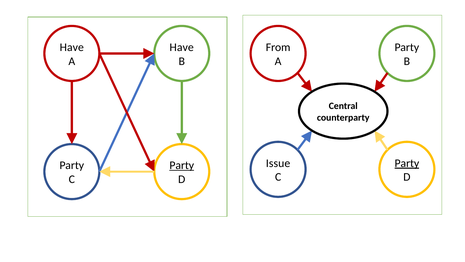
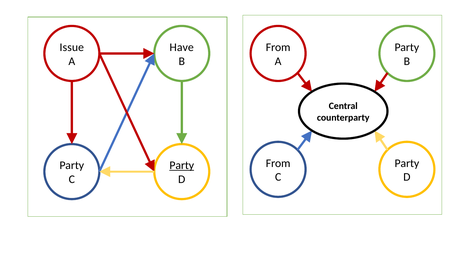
Have at (72, 47): Have -> Issue
Issue at (278, 163): Issue -> From
Party at (407, 163) underline: present -> none
